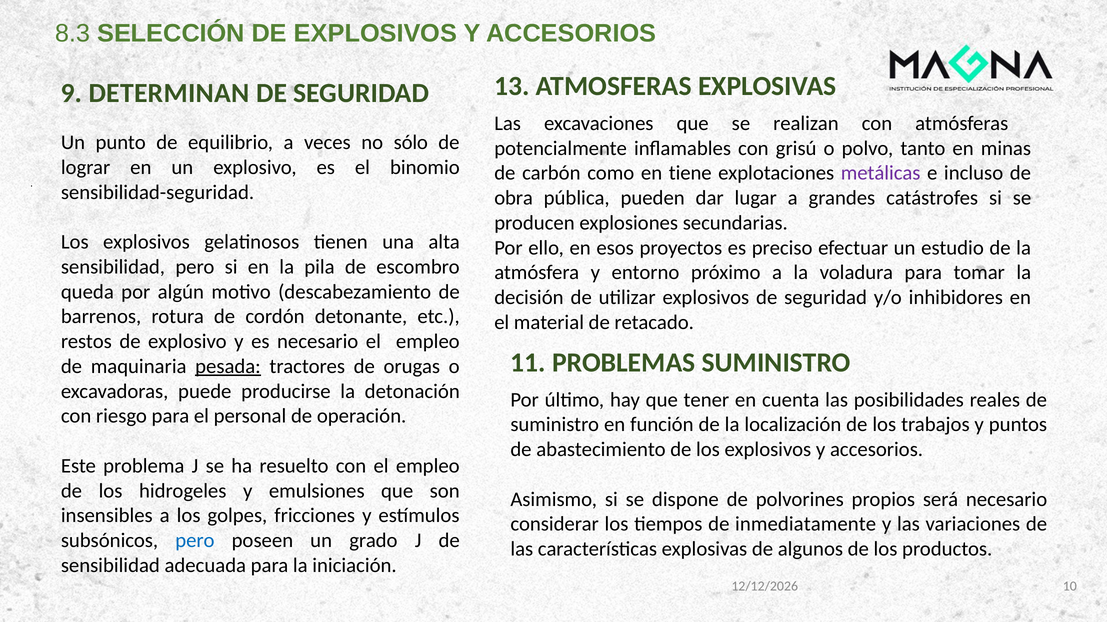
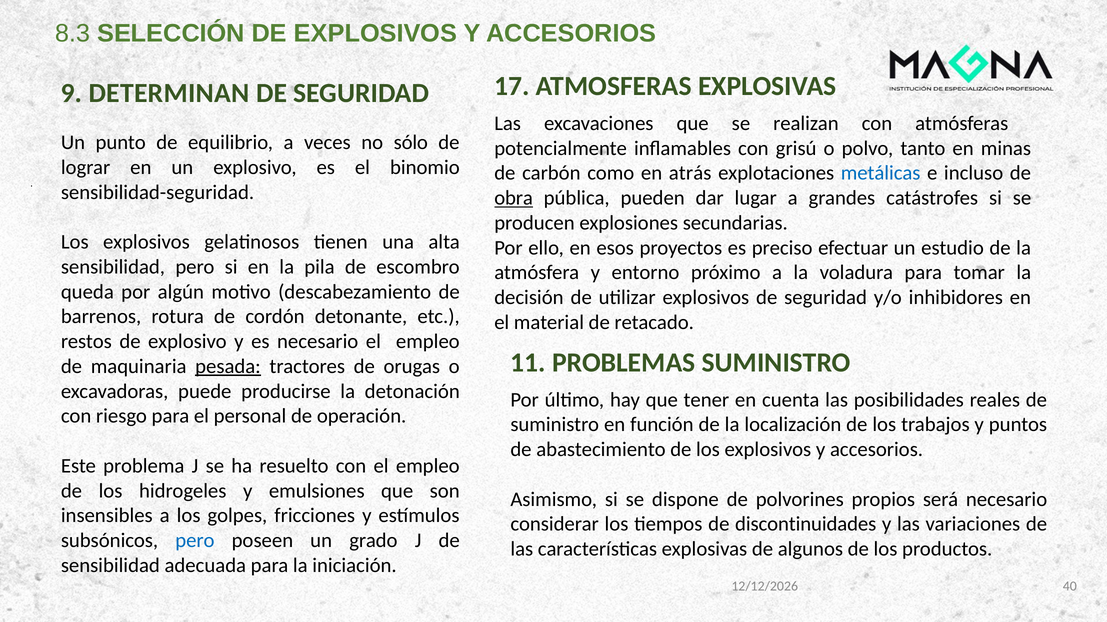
13: 13 -> 17
tiene: tiene -> atrás
metálicas colour: purple -> blue
obra underline: none -> present
inmediatamente: inmediatamente -> discontinuidades
10: 10 -> 40
